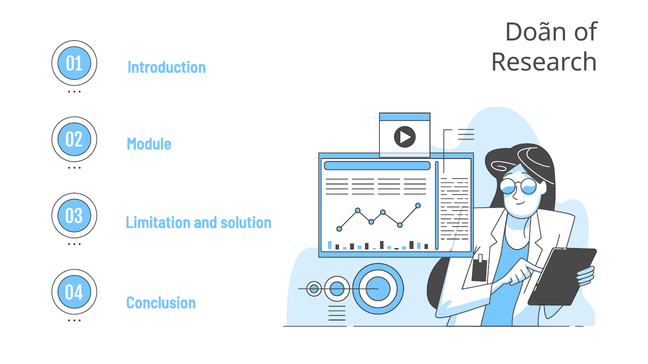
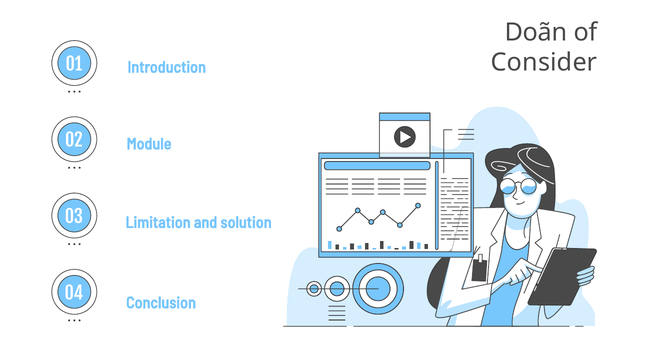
Research: Research -> Consider
